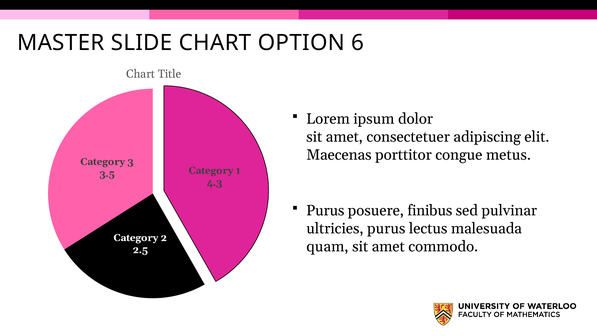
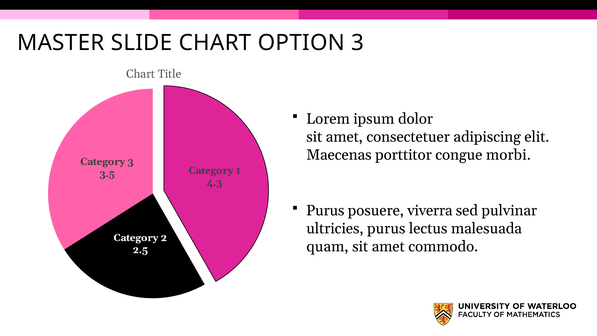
OPTION 6: 6 -> 3
metus: metus -> morbi
finibus: finibus -> viverra
